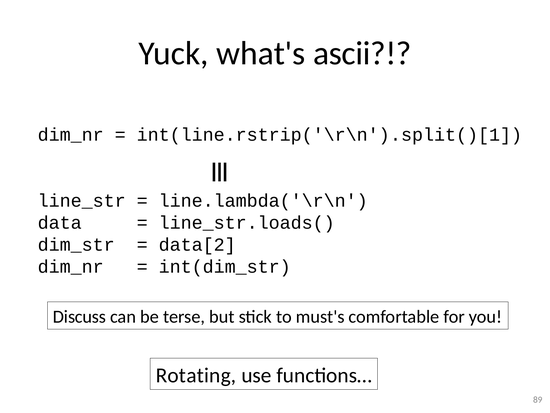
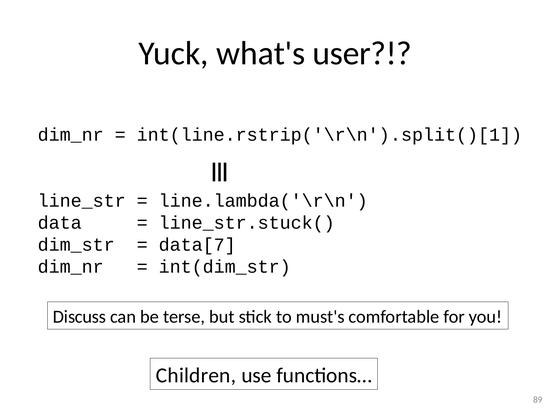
ascii: ascii -> user
line_str.loads(: line_str.loads( -> line_str.stuck(
data[2: data[2 -> data[7
Rotating: Rotating -> Children
